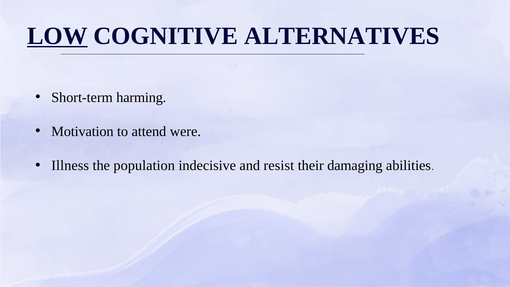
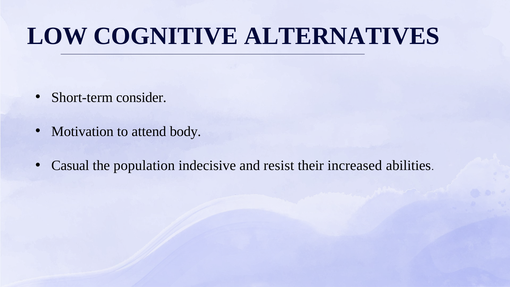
LOW underline: present -> none
harming: harming -> consider
were: were -> body
Illness: Illness -> Casual
damaging: damaging -> increased
